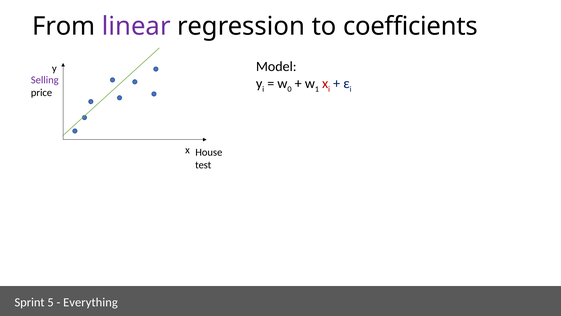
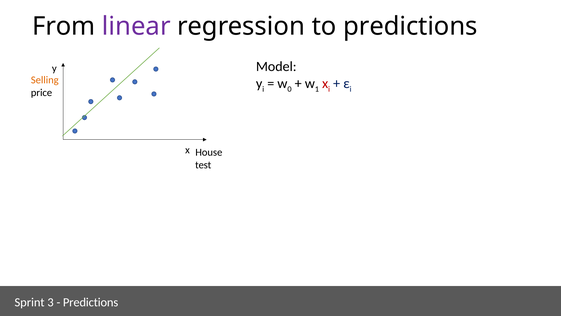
to coefficients: coefficients -> predictions
Selling colour: purple -> orange
5: 5 -> 3
Everything at (90, 302): Everything -> Predictions
